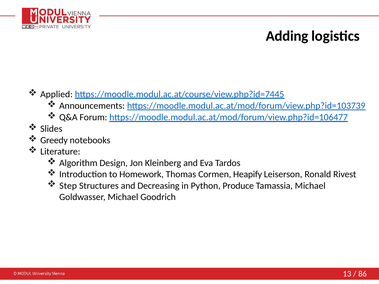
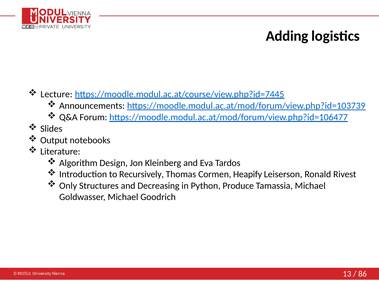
Applied: Applied -> Lecture
Greedy: Greedy -> Output
Homework: Homework -> Recursively
Step: Step -> Only
